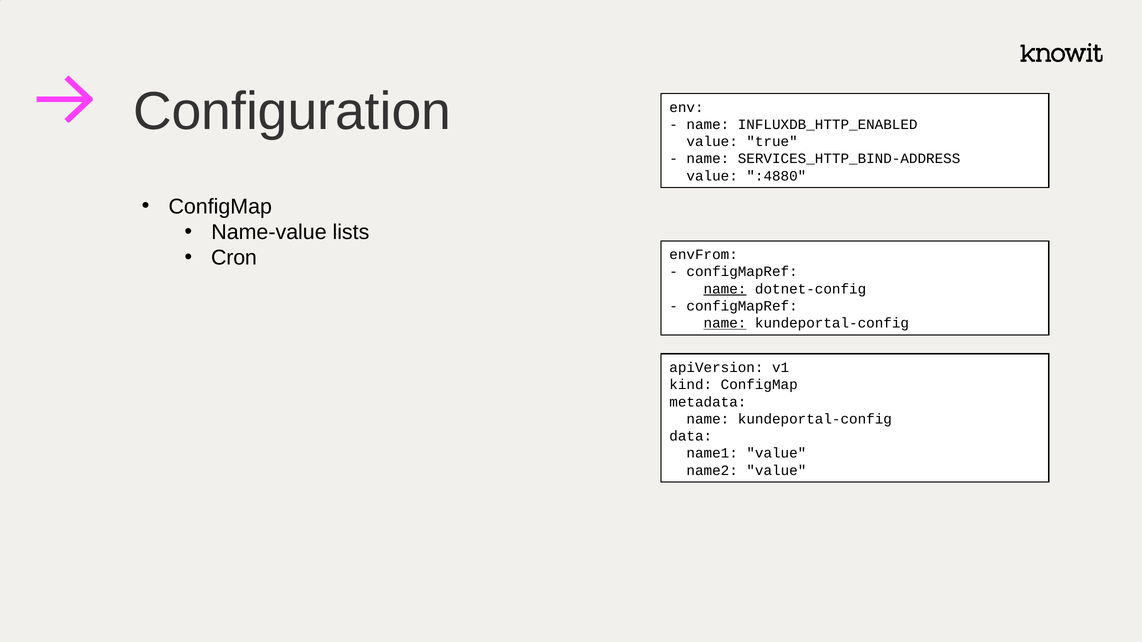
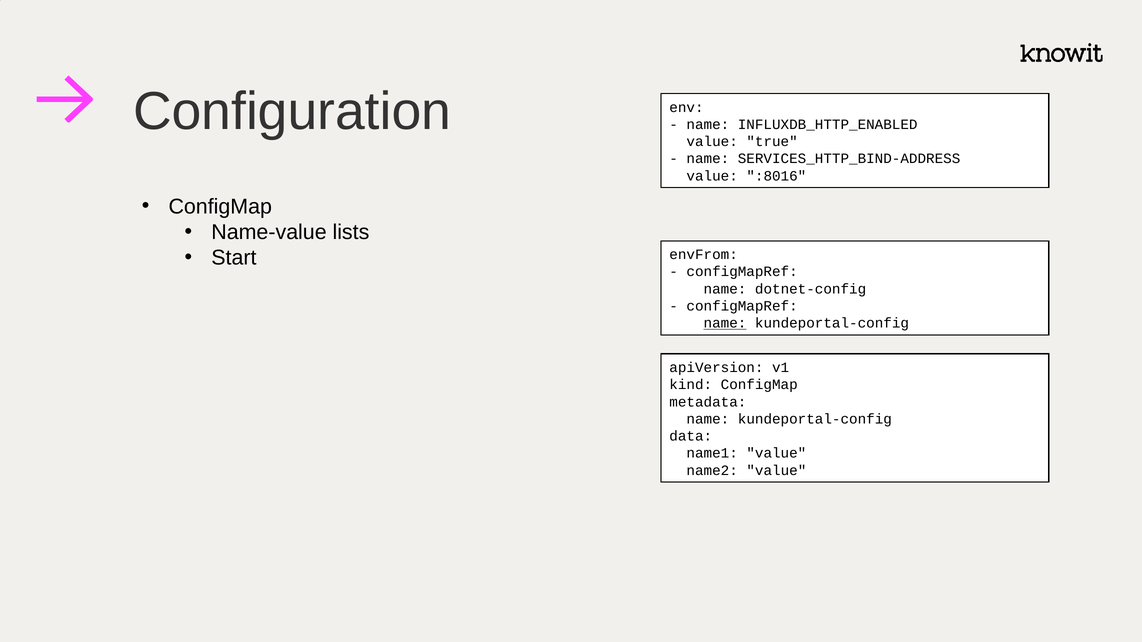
:4880: :4880 -> :8016
Cron: Cron -> Start
name at (725, 289) underline: present -> none
